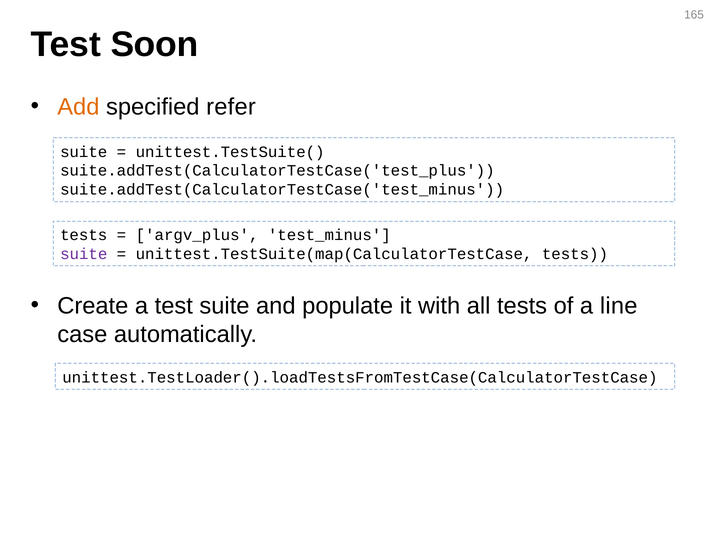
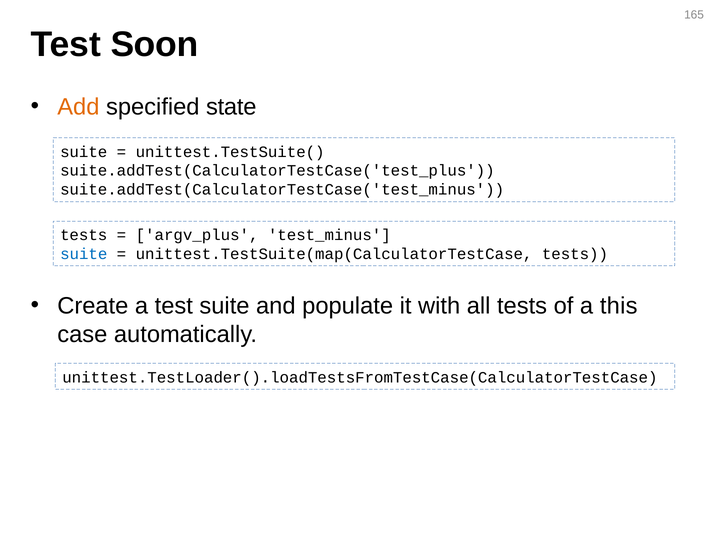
refer: refer -> state
suite at (84, 254) colour: purple -> blue
line: line -> this
